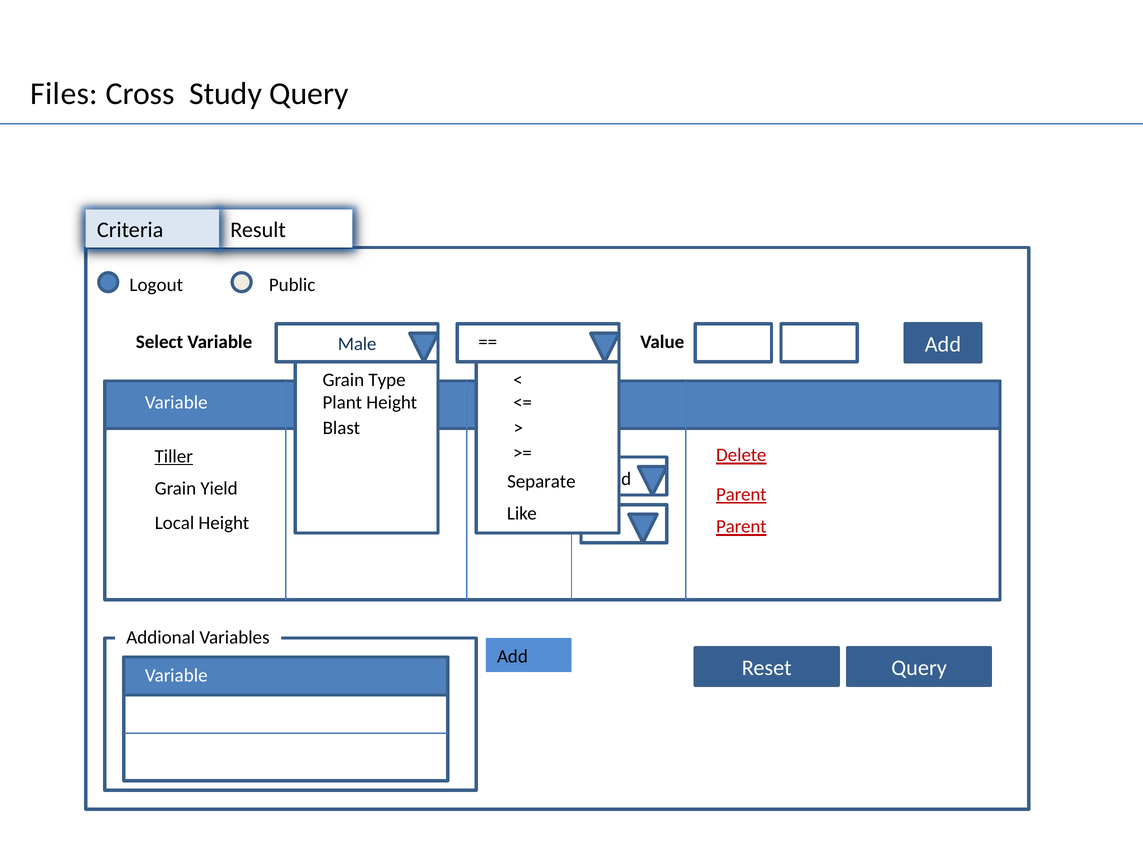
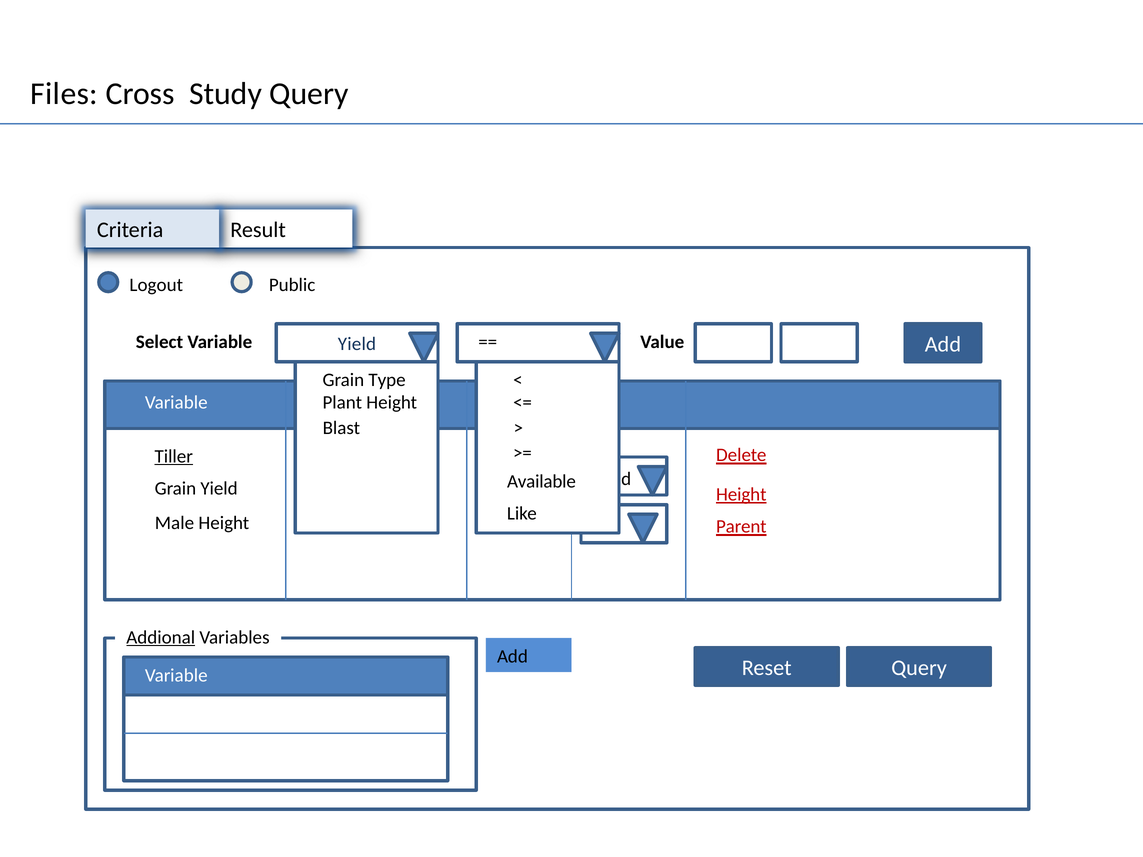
Variable Male: Male -> Yield
Separate: Separate -> Available
Parent at (741, 495): Parent -> Height
Local: Local -> Male
Addional underline: none -> present
